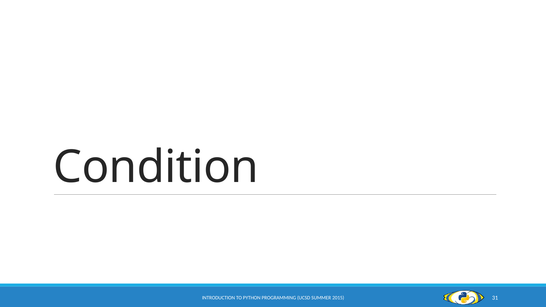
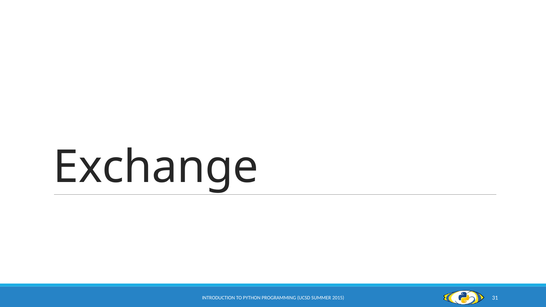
Condition: Condition -> Exchange
